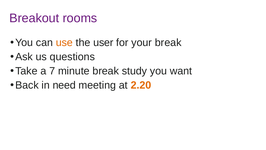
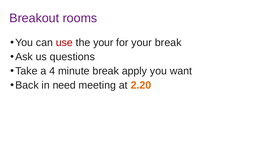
use colour: orange -> red
the user: user -> your
7: 7 -> 4
study: study -> apply
